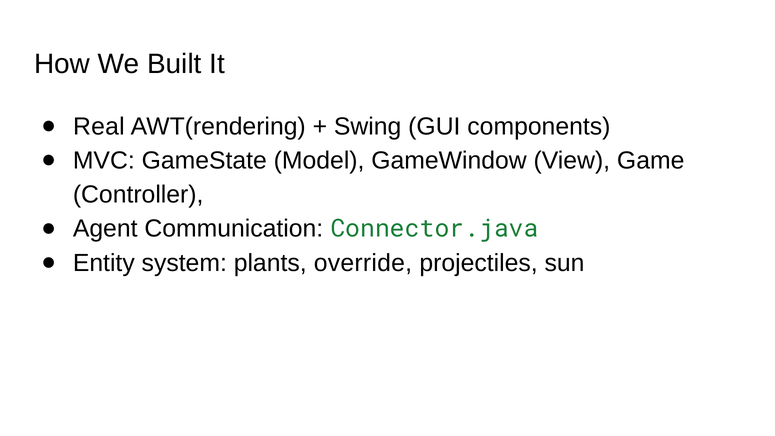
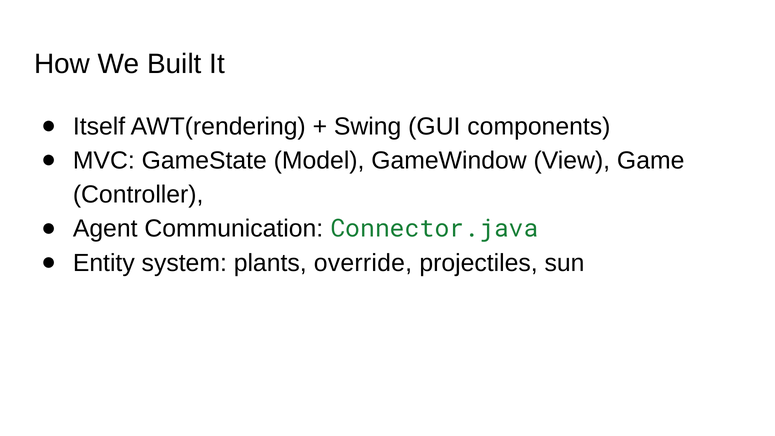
Real: Real -> Itself
